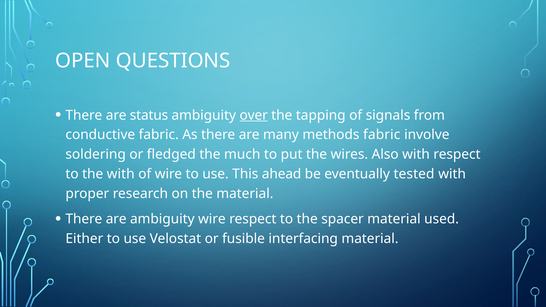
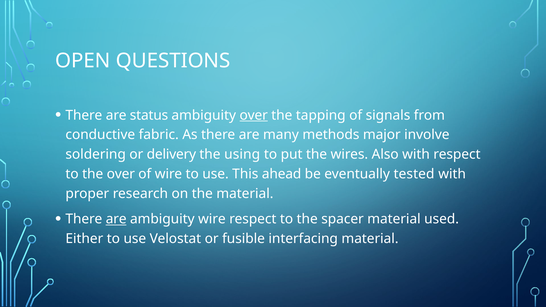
methods fabric: fabric -> major
fledged: fledged -> delivery
much: much -> using
the with: with -> over
are at (116, 219) underline: none -> present
